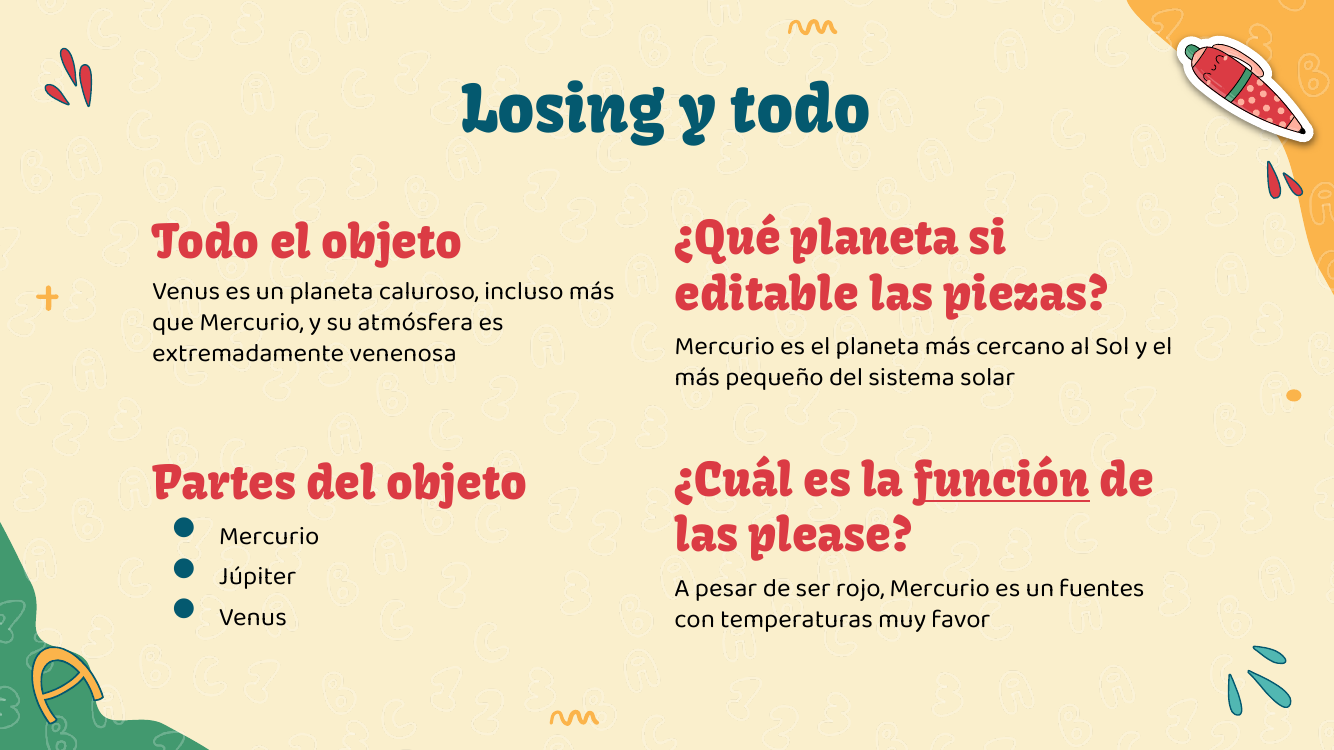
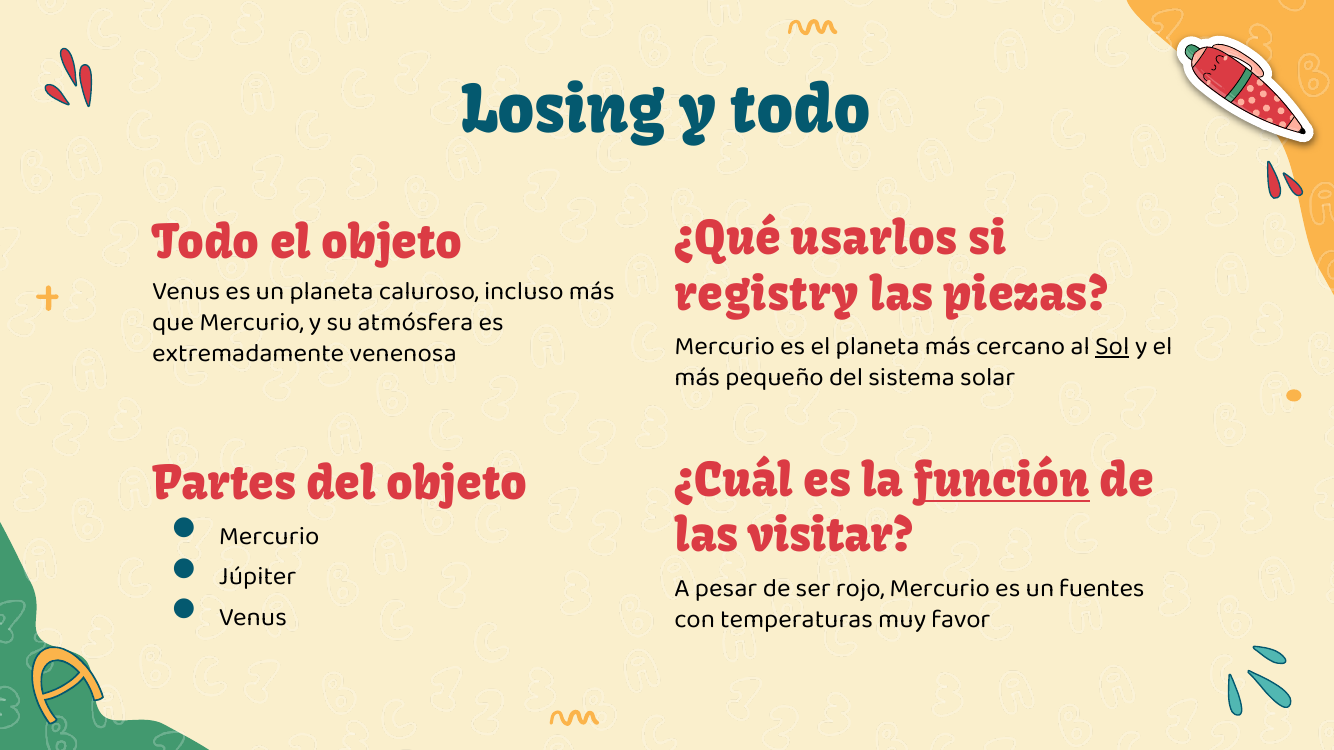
¿Qué planeta: planeta -> usarlos
editable: editable -> registry
Sol underline: none -> present
please: please -> visitar
